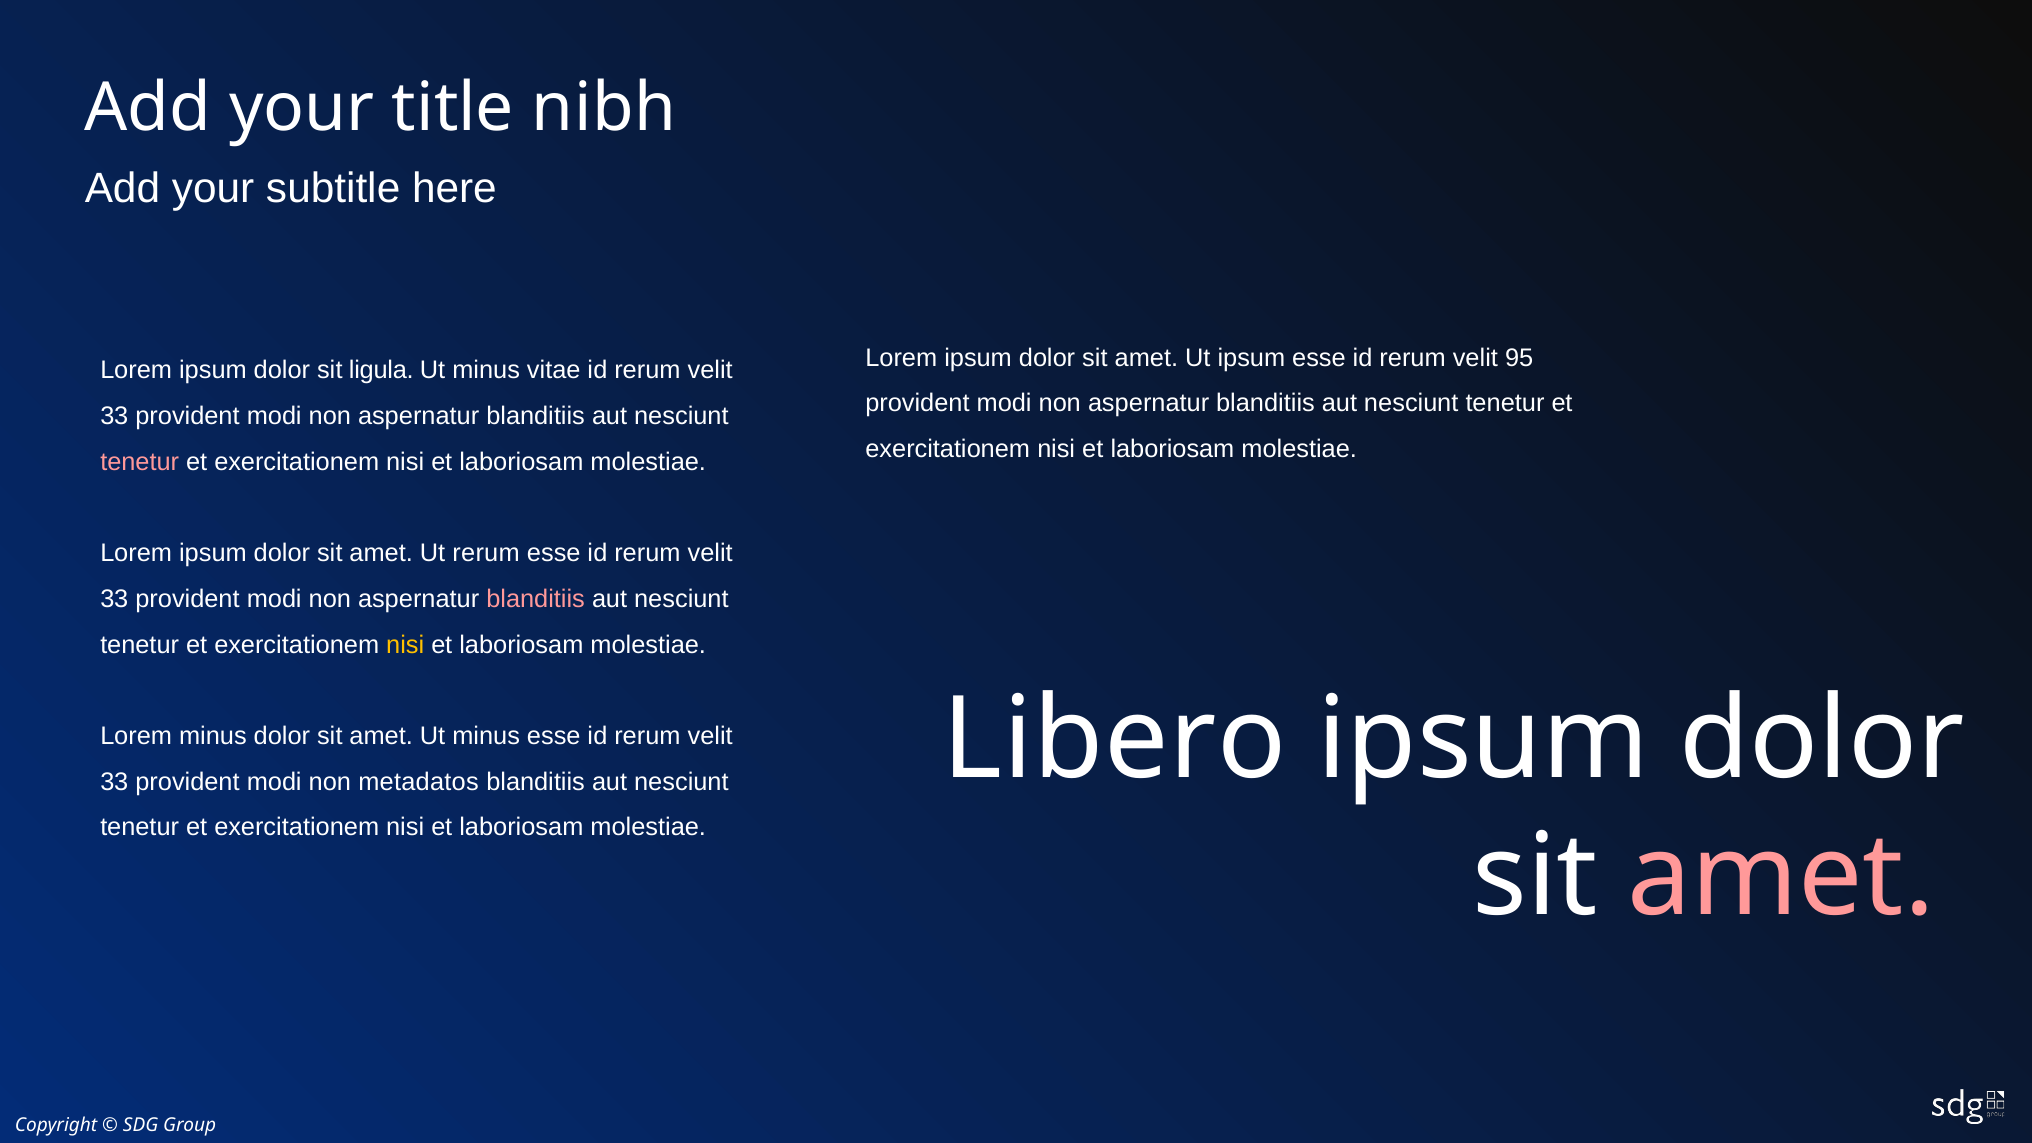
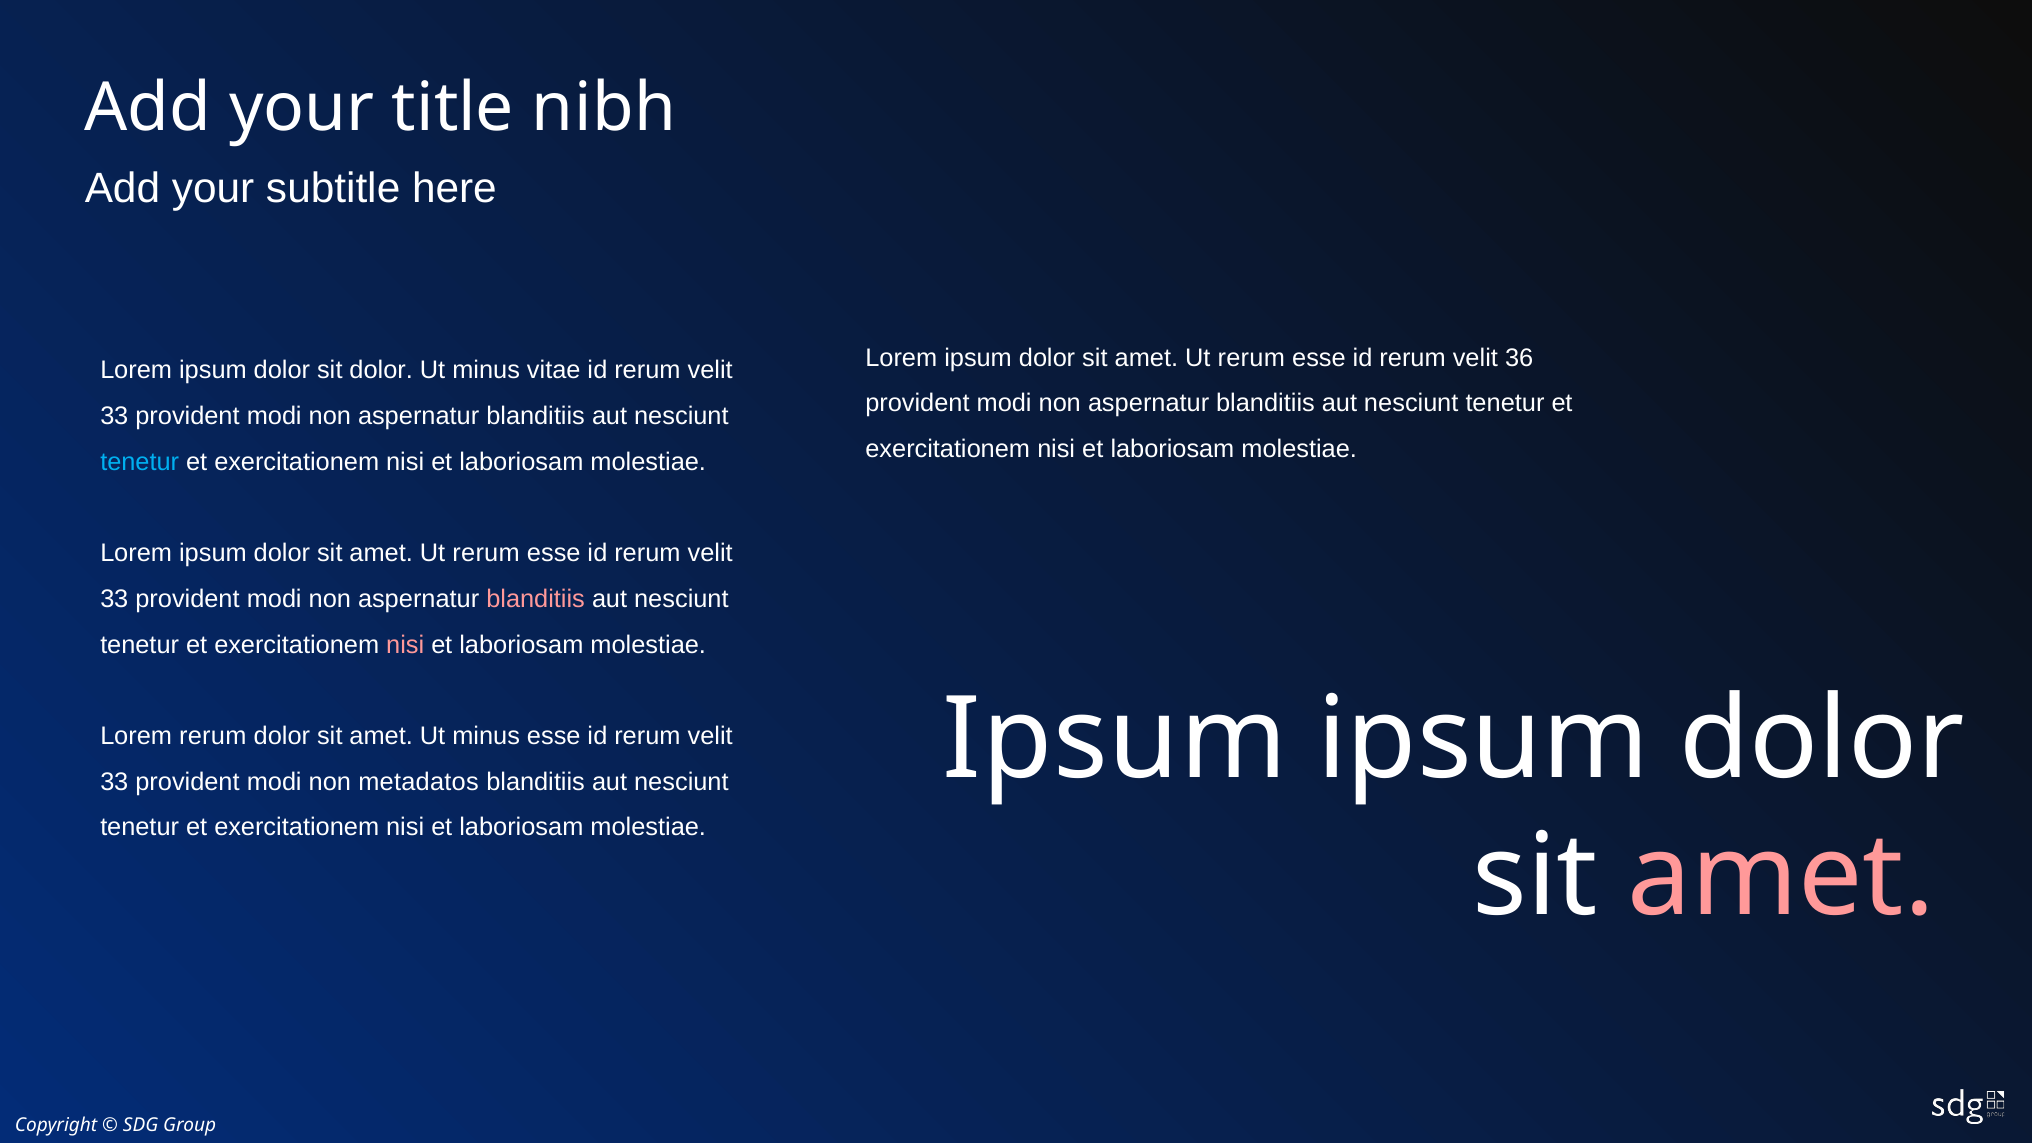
ipsum at (1251, 358): ipsum -> rerum
95: 95 -> 36
sit ligula: ligula -> dolor
tenetur at (140, 462) colour: pink -> light blue
nisi at (405, 645) colour: yellow -> pink
Libero at (1115, 740): Libero -> Ipsum
Lorem minus: minus -> rerum
